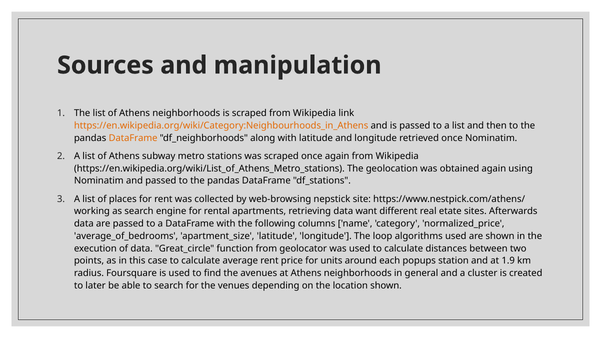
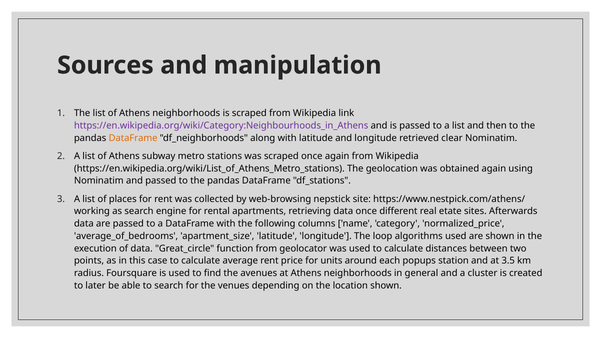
https://en.wikipedia.org/wiki/Category:Neighbourhoods_in_Athens colour: orange -> purple
retrieved once: once -> clear
data want: want -> once
1.9: 1.9 -> 3.5
